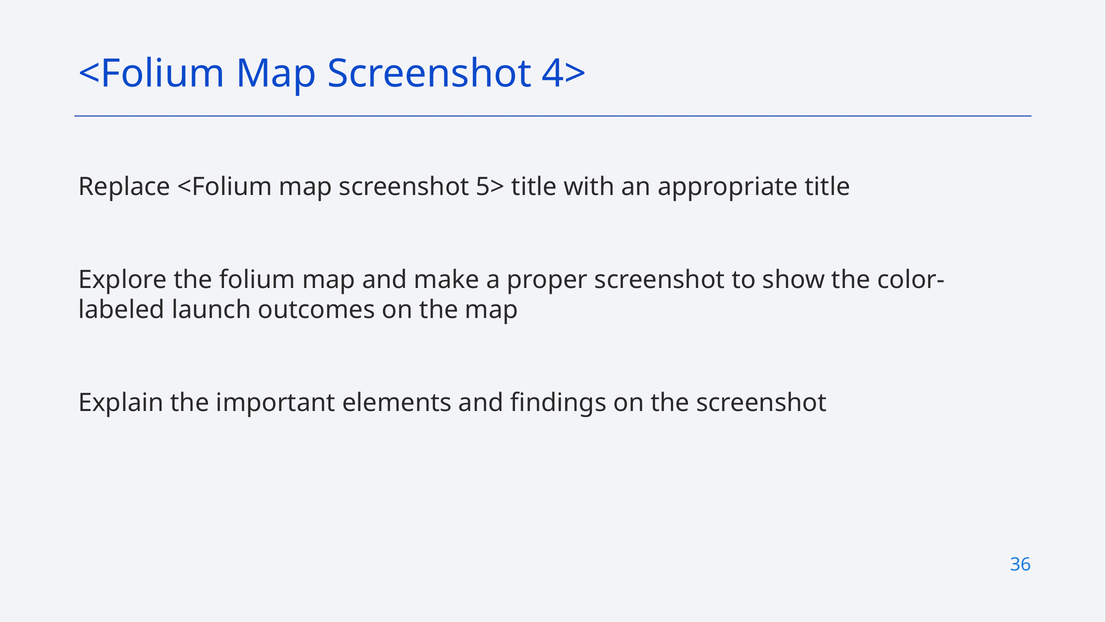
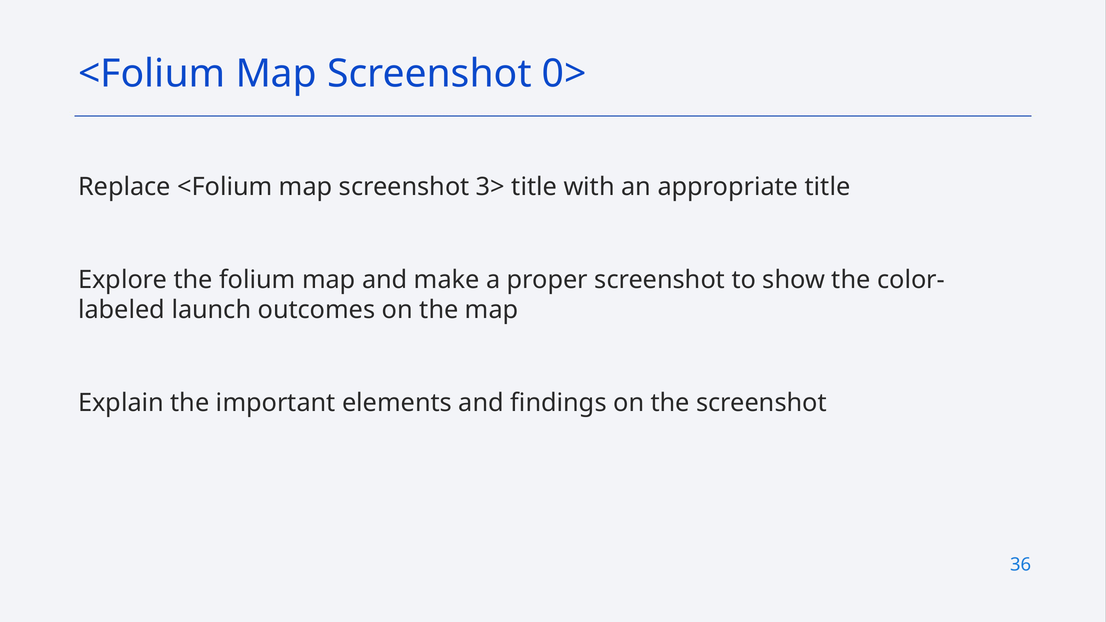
4>: 4> -> 0>
5>: 5> -> 3>
